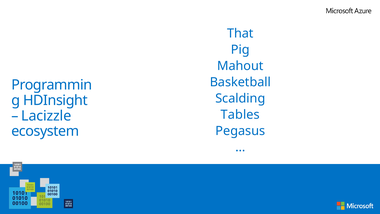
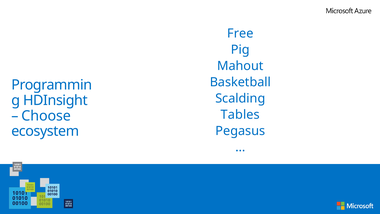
That: That -> Free
Lacizzle: Lacizzle -> Choose
